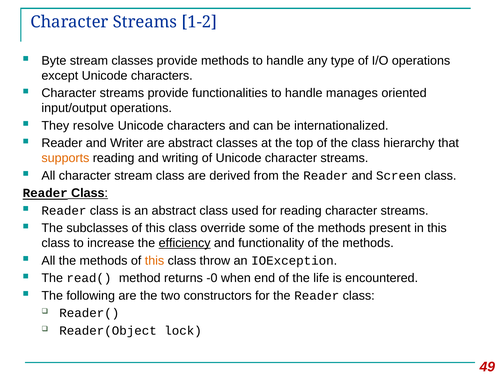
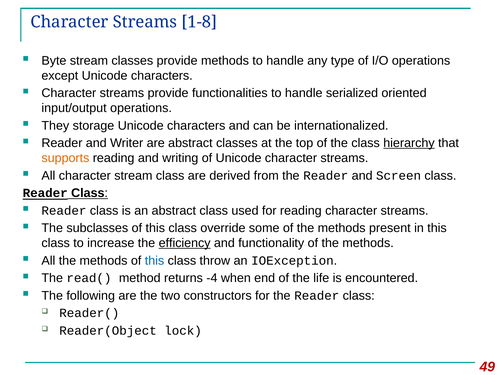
1-2: 1-2 -> 1-8
manages: manages -> serialized
resolve: resolve -> storage
hierarchy underline: none -> present
this at (155, 261) colour: orange -> blue
-0: -0 -> -4
